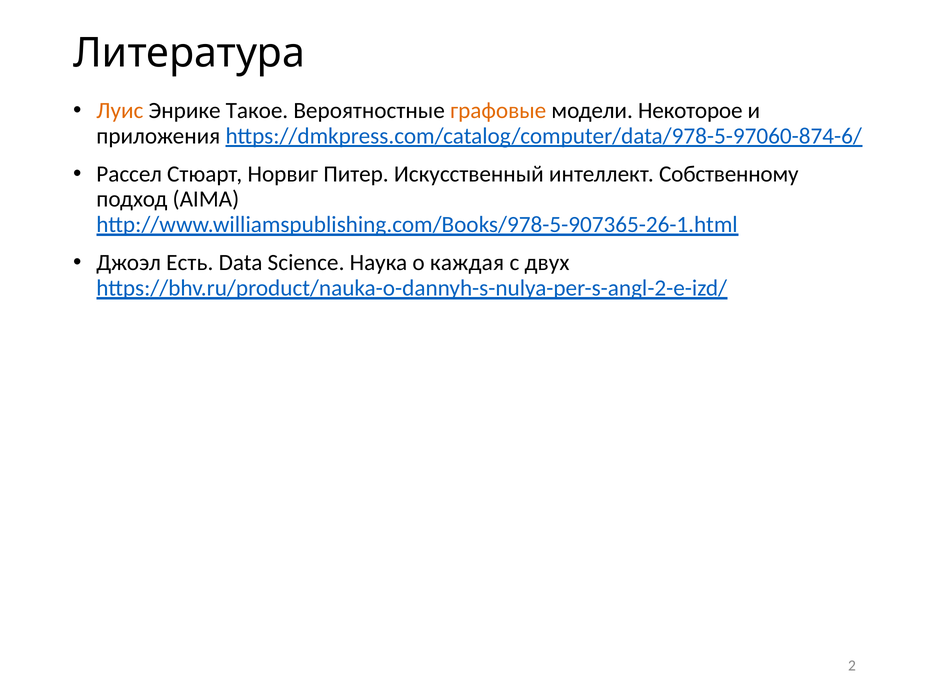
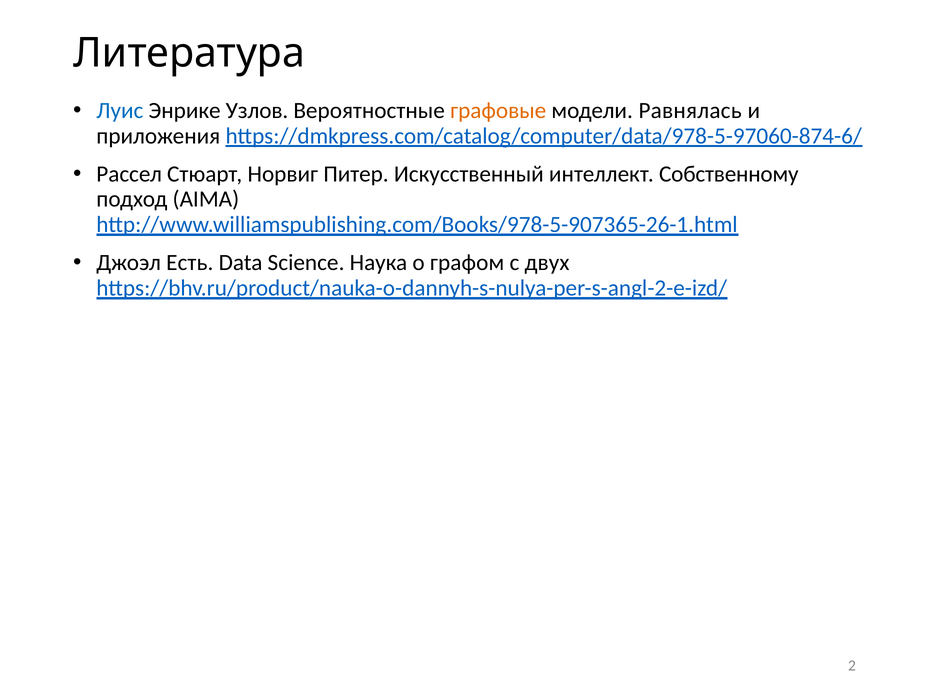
Луис colour: orange -> blue
Такое: Такое -> Узлов
Некоторое: Некоторое -> Равнялась
каждая: каждая -> графом
